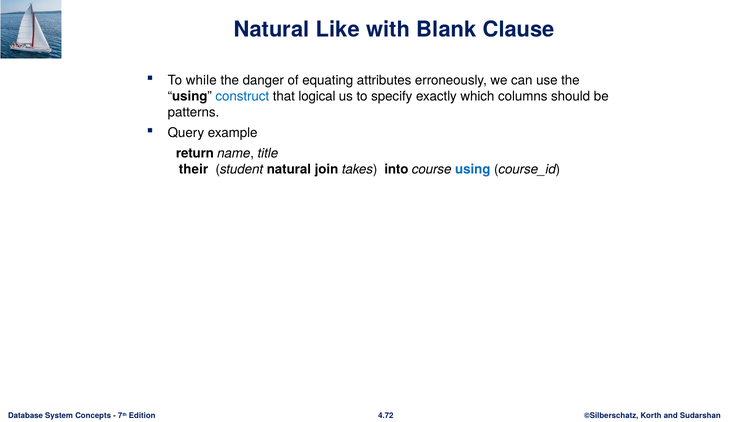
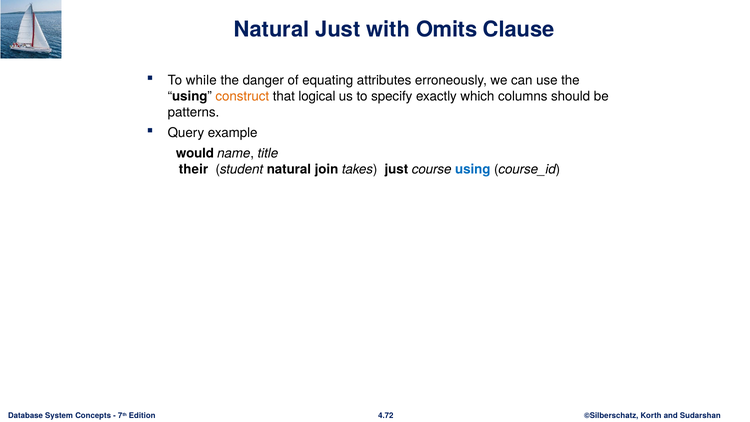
Natural Like: Like -> Just
Blank: Blank -> Omits
construct colour: blue -> orange
return: return -> would
takes into: into -> just
